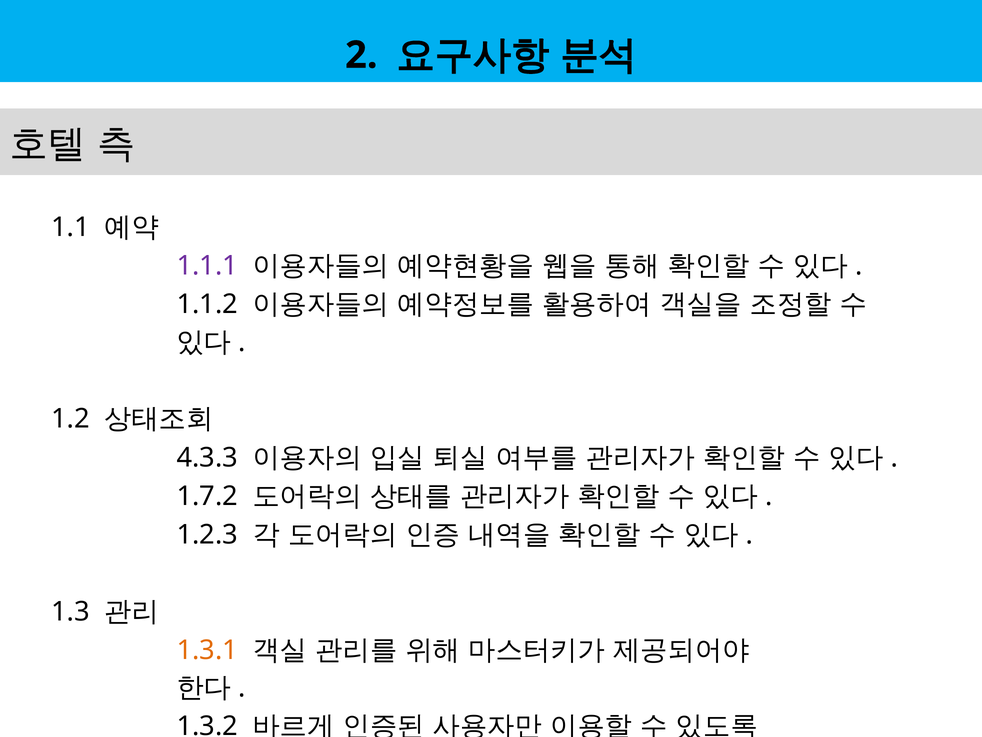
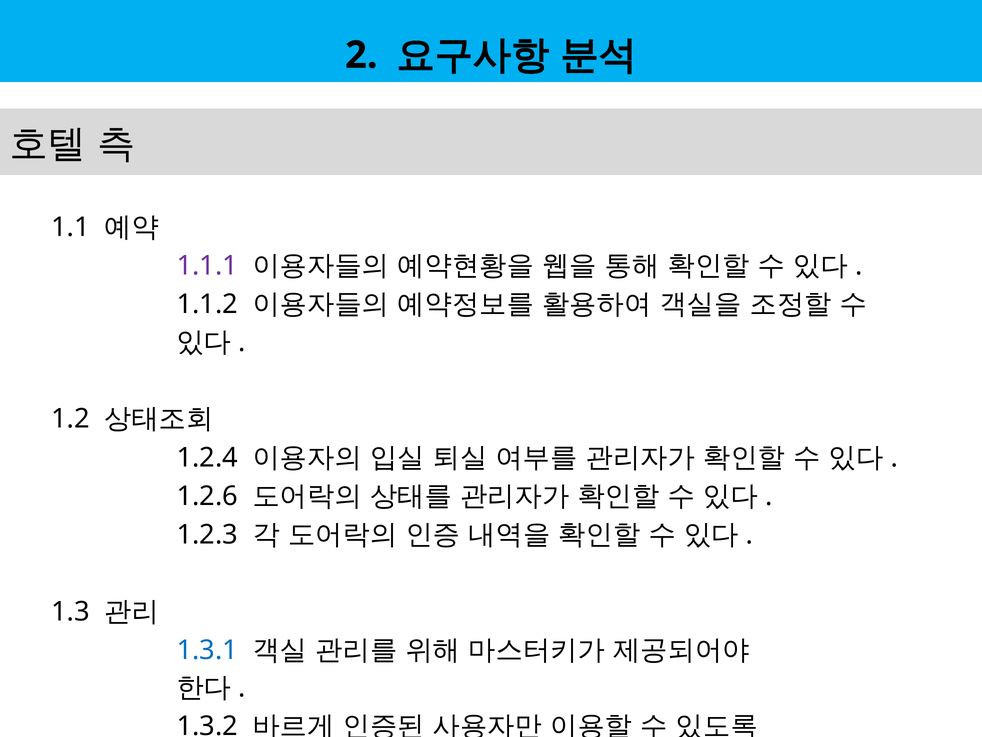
4.3.3: 4.3.3 -> 1.2.4
1.7.2: 1.7.2 -> 1.2.6
1.3.1 colour: orange -> blue
